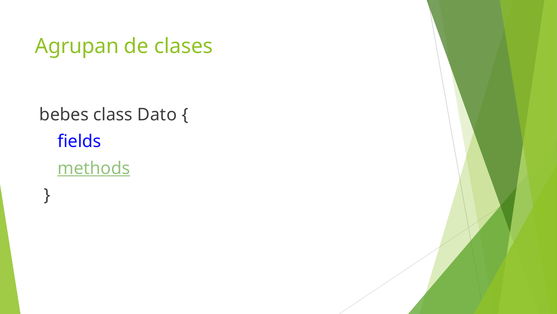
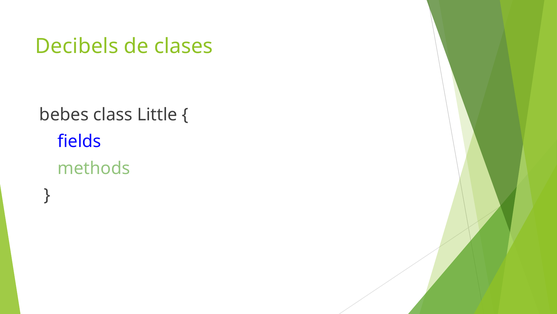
Agrupan: Agrupan -> Decibels
Dato: Dato -> Little
methods underline: present -> none
